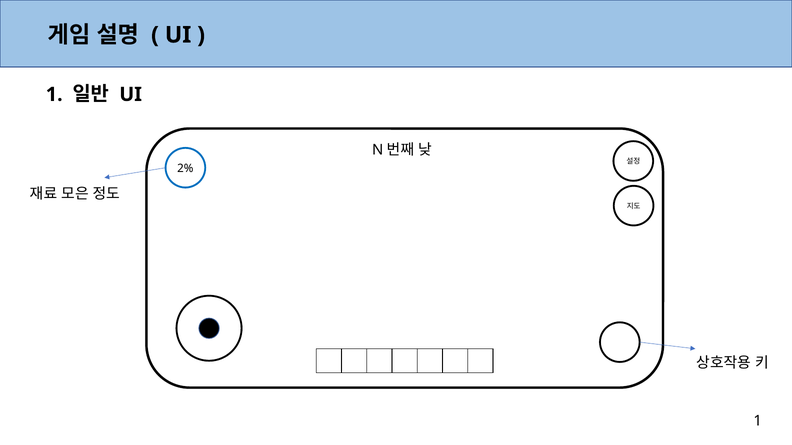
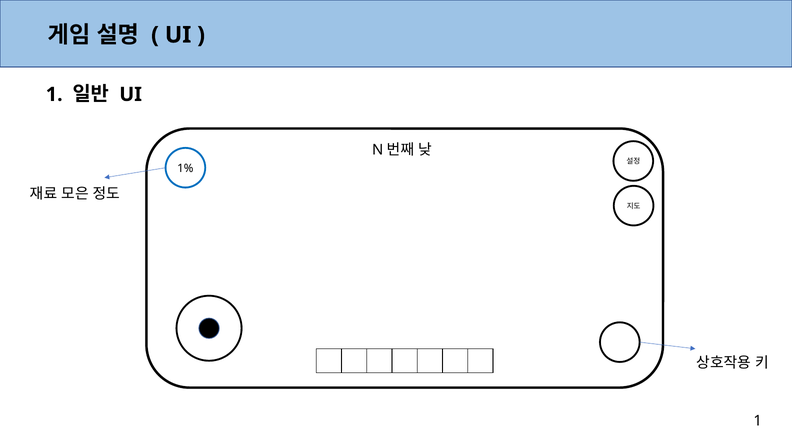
2%: 2% -> 1%
